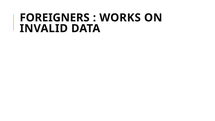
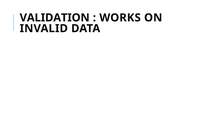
FOREIGNERS: FOREIGNERS -> VALIDATION
